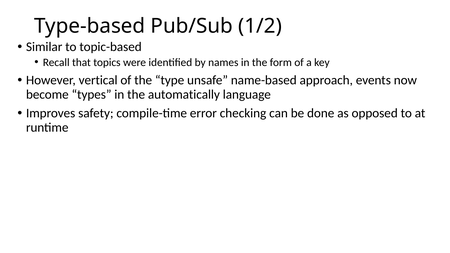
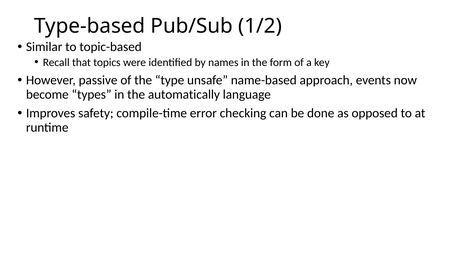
vertical: vertical -> passive
